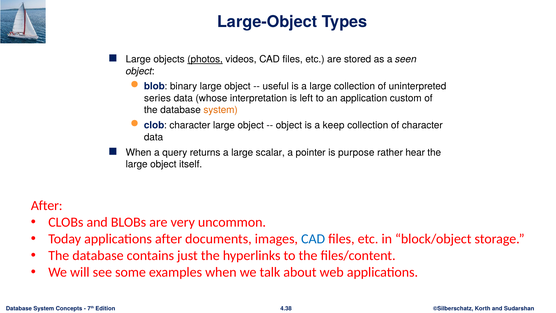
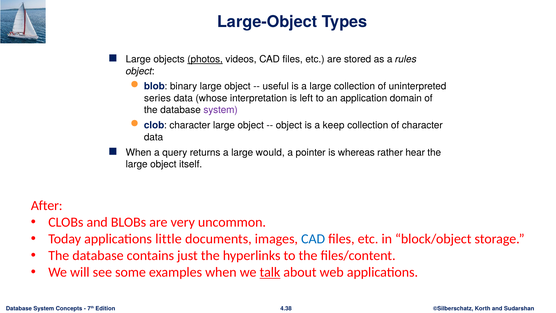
seen: seen -> rules
custom: custom -> domain
system at (221, 110) colour: orange -> purple
scalar: scalar -> would
purpose: purpose -> whereas
applications after: after -> little
talk underline: none -> present
